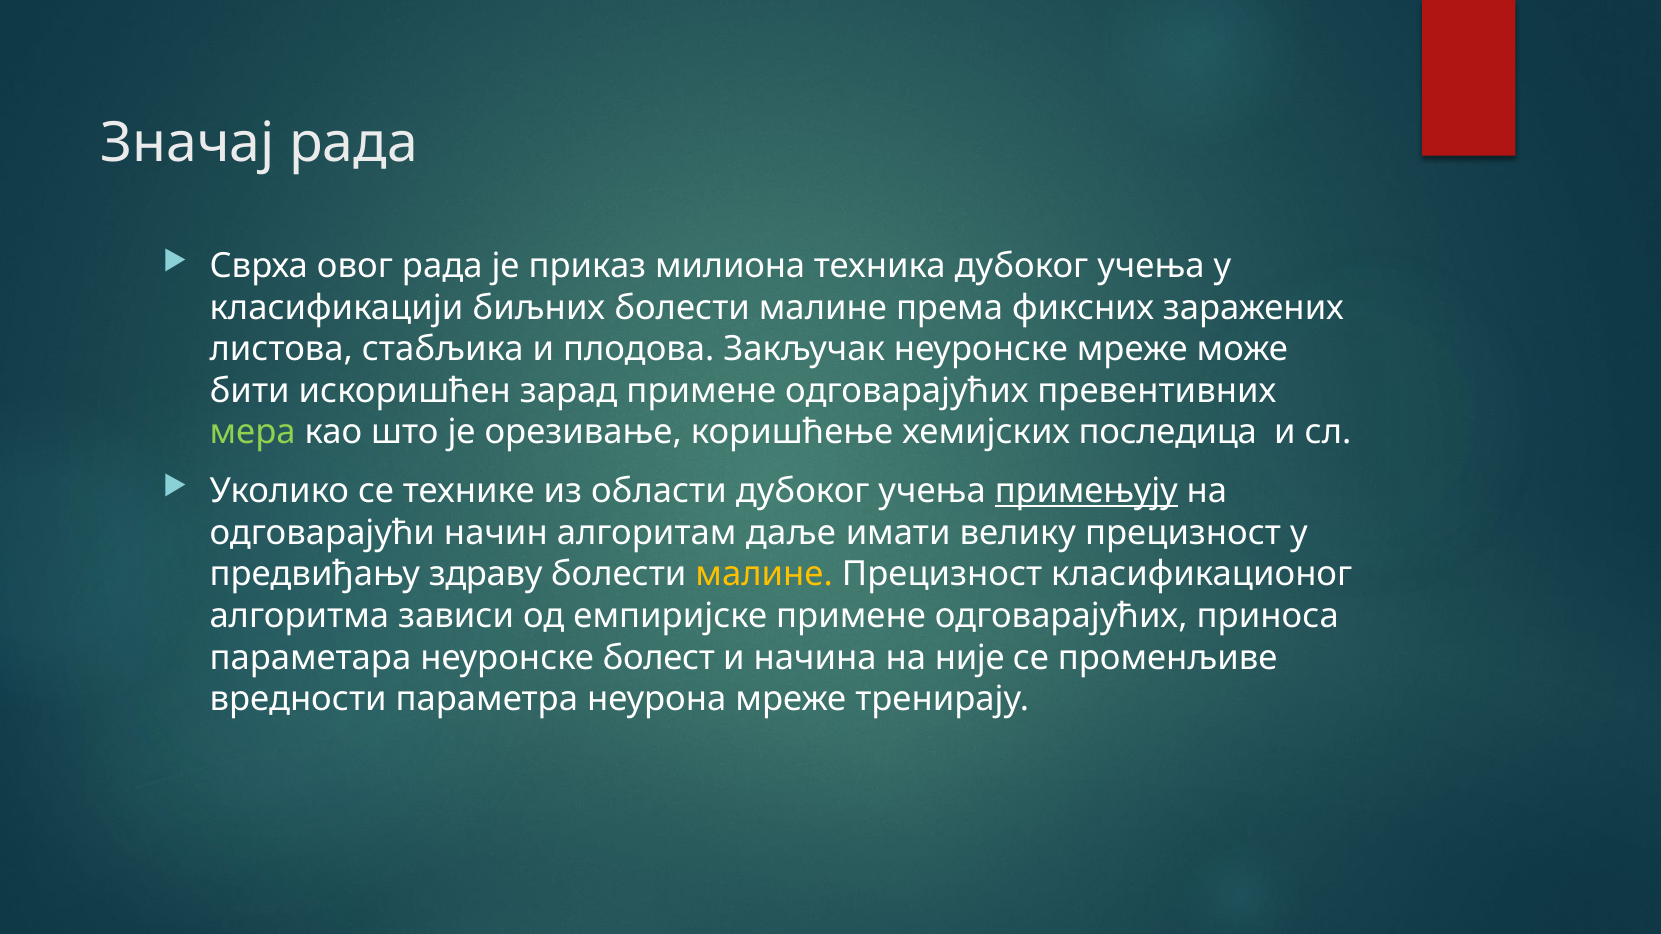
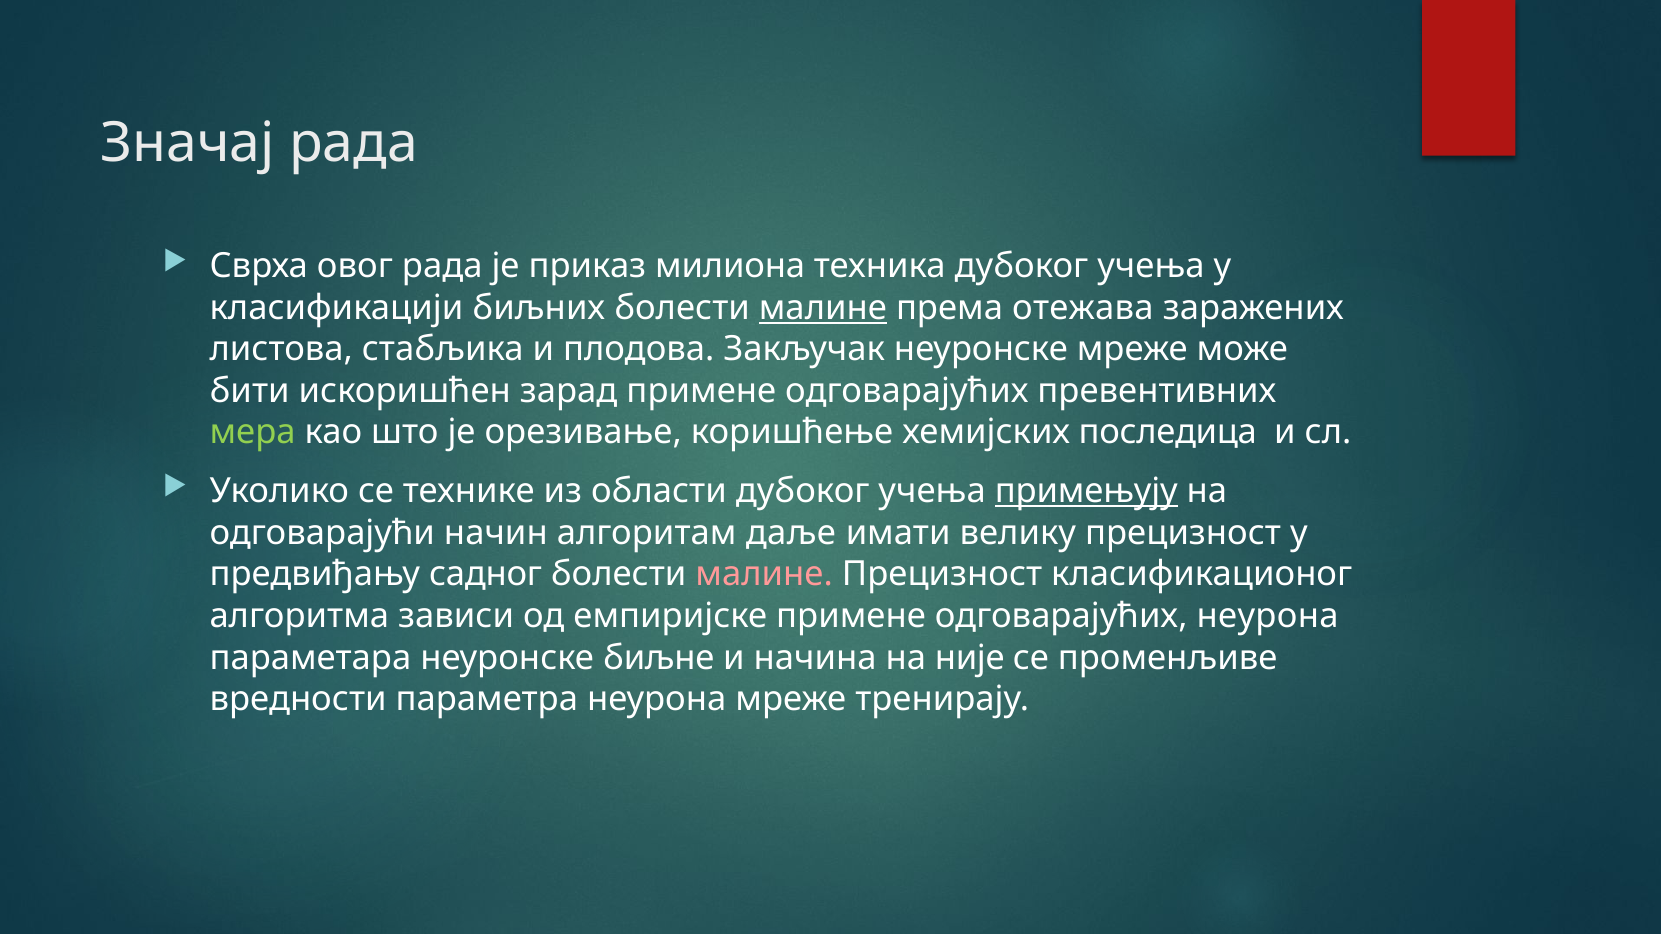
малине at (823, 308) underline: none -> present
фиксних: фиксних -> отежава
здраву: здраву -> садног
малине at (764, 575) colour: yellow -> pink
одговарајућих приноса: приноса -> неурона
болест: болест -> биљне
